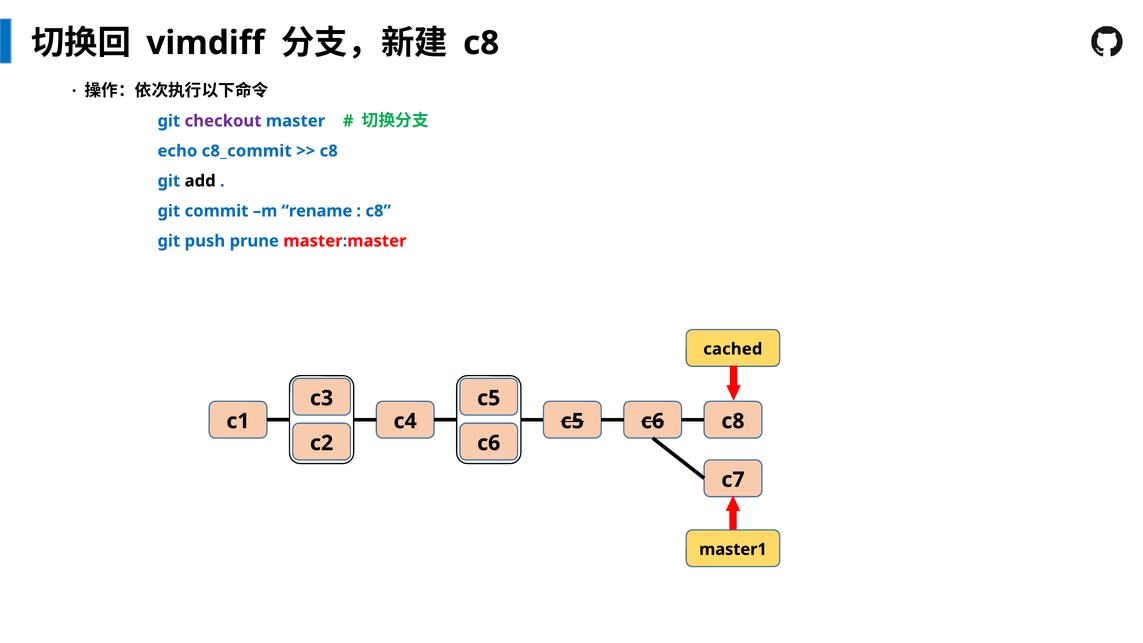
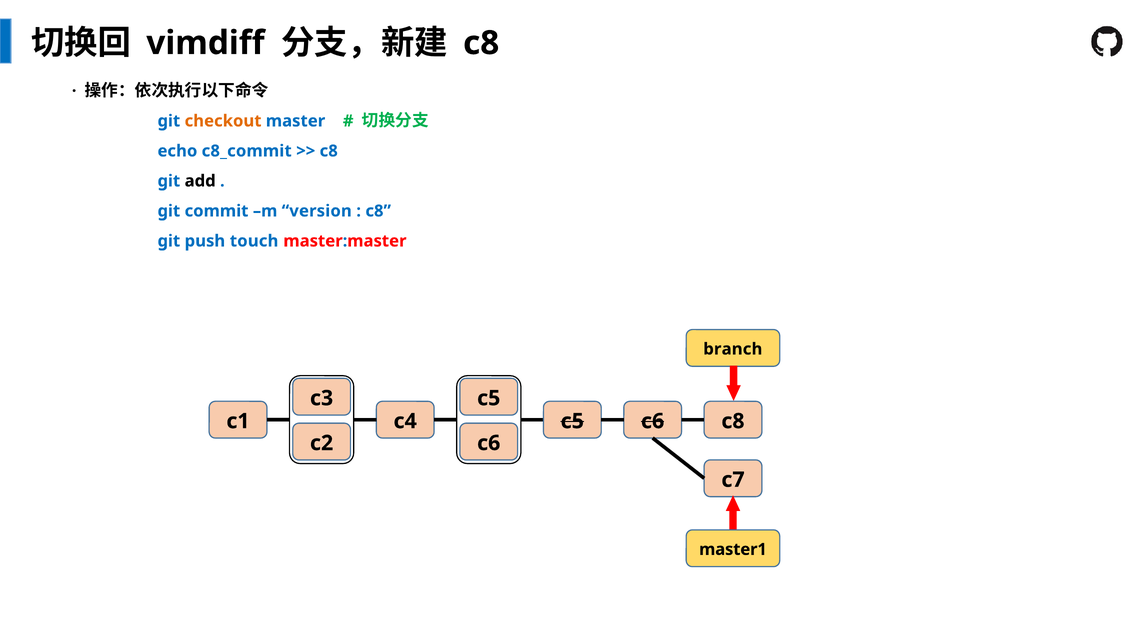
checkout colour: purple -> orange
rename: rename -> version
prune: prune -> touch
cached: cached -> branch
